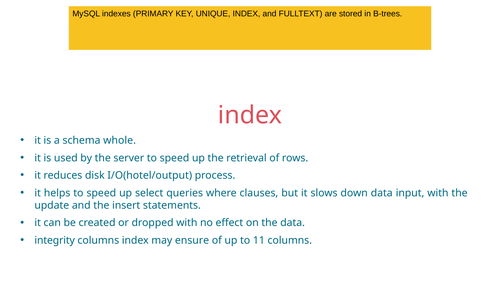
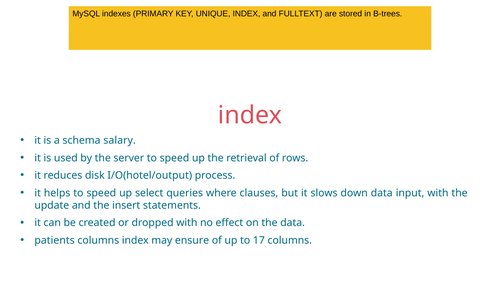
whole: whole -> salary
integrity: integrity -> patients
11: 11 -> 17
